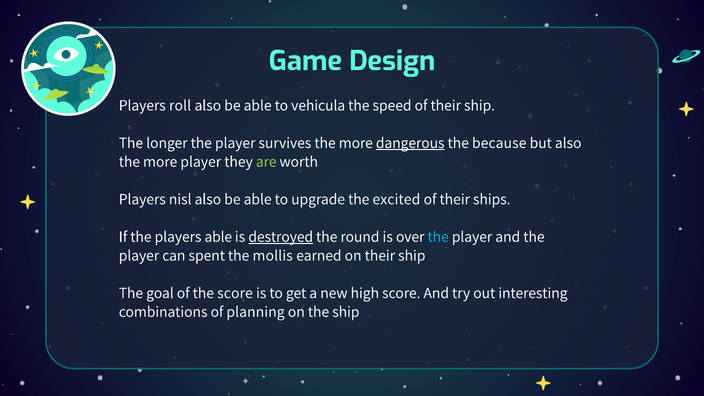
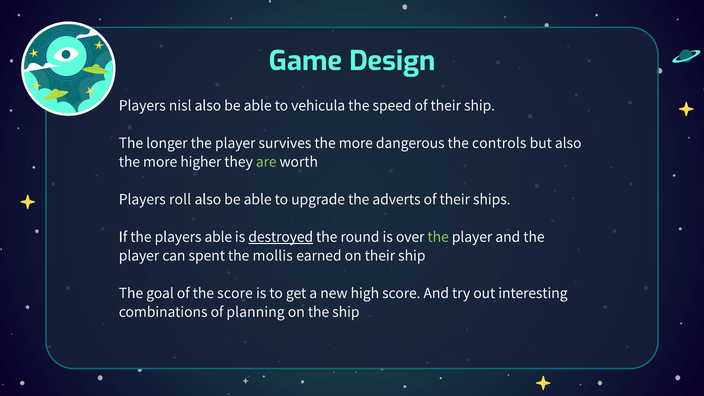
roll: roll -> nisl
dangerous underline: present -> none
because: because -> controls
more player: player -> higher
nisl: nisl -> roll
excited: excited -> adverts
the at (438, 237) colour: light blue -> light green
